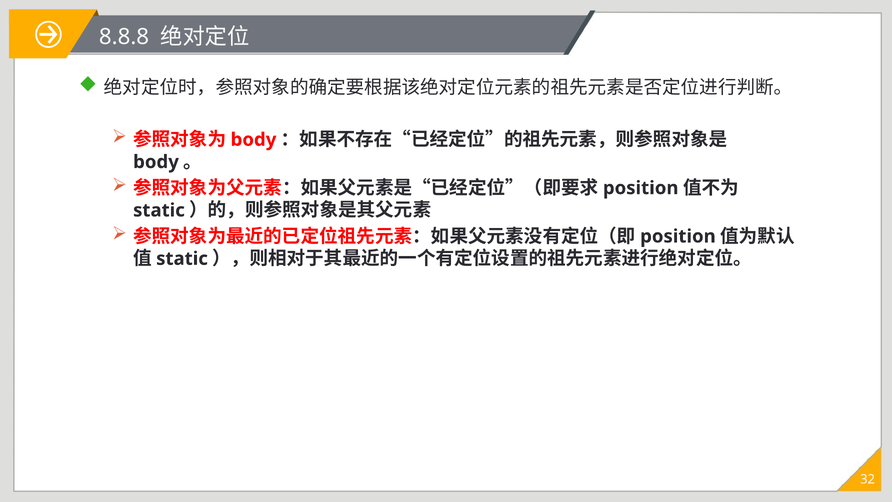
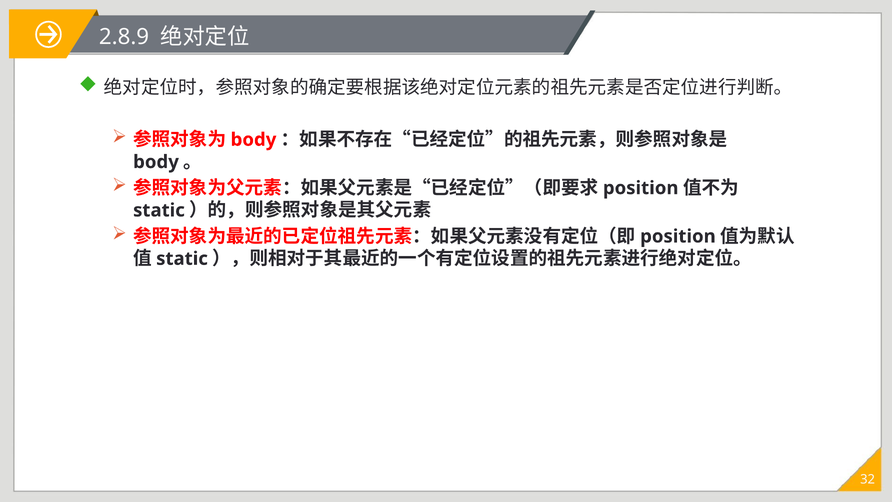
8.8.8: 8.8.8 -> 2.8.9
